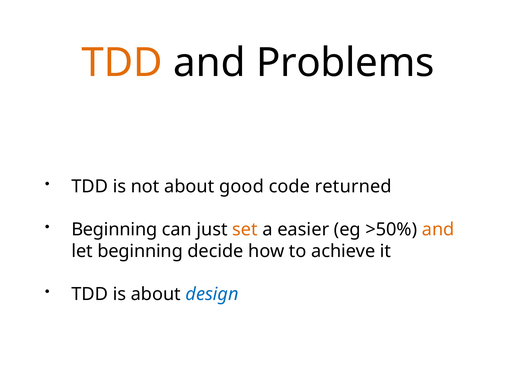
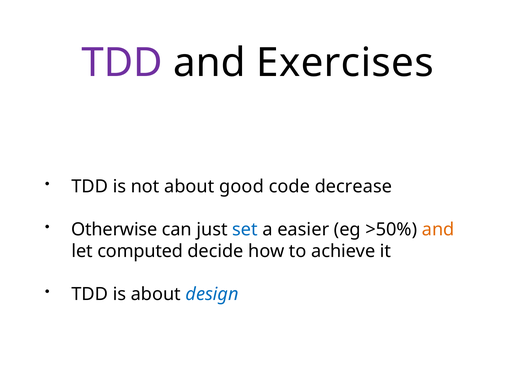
TDD at (122, 63) colour: orange -> purple
Problems: Problems -> Exercises
returned: returned -> decrease
Beginning at (114, 229): Beginning -> Otherwise
set colour: orange -> blue
let beginning: beginning -> computed
